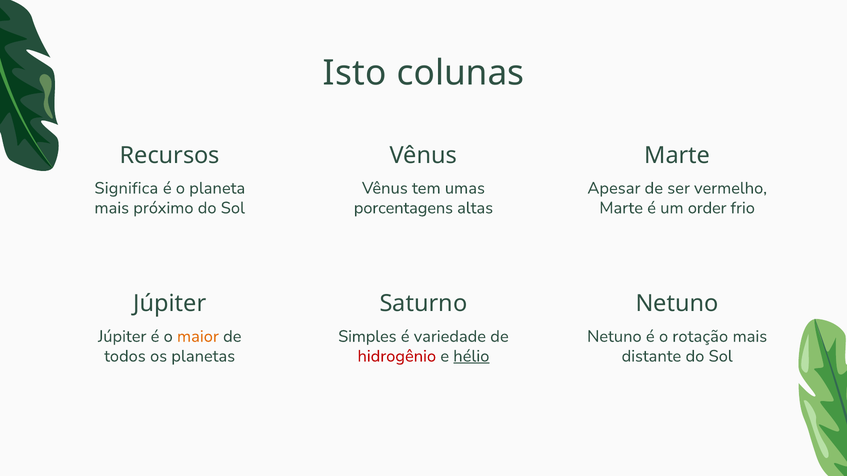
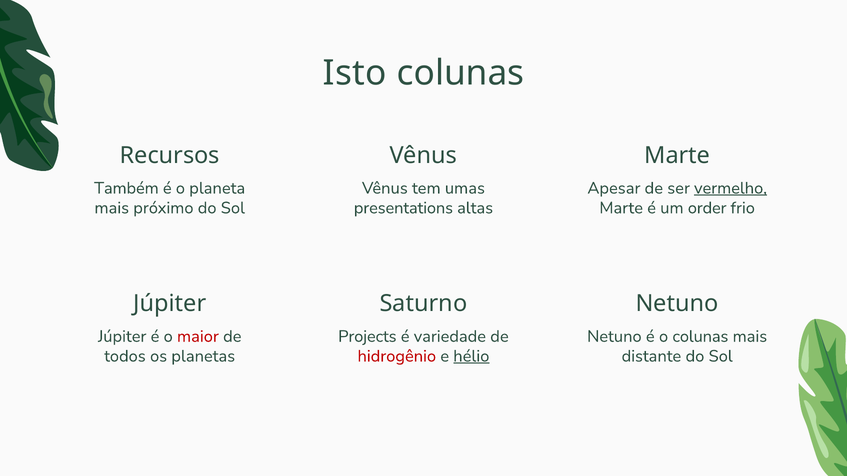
Significa: Significa -> Também
vermelho underline: none -> present
porcentagens: porcentagens -> presentations
maior colour: orange -> red
Simples: Simples -> Projects
o rotação: rotação -> colunas
